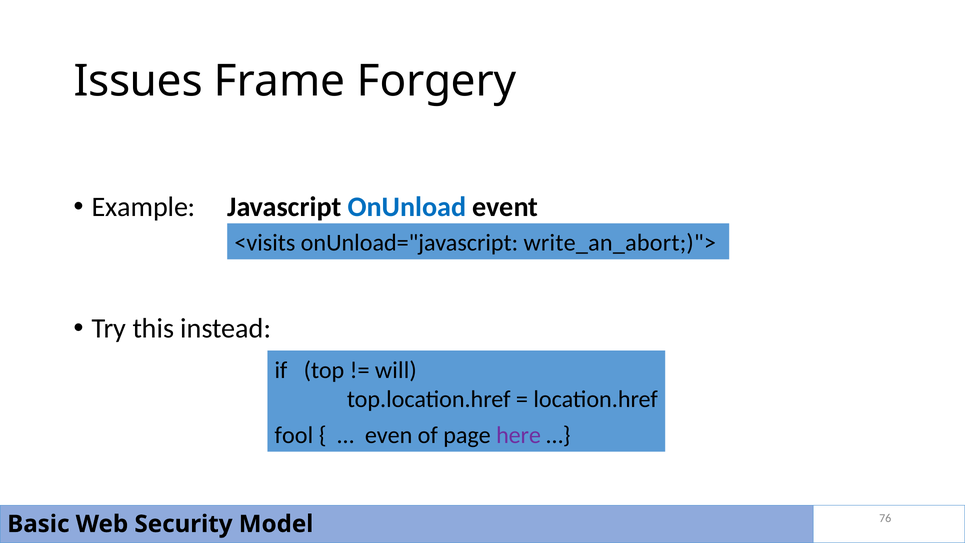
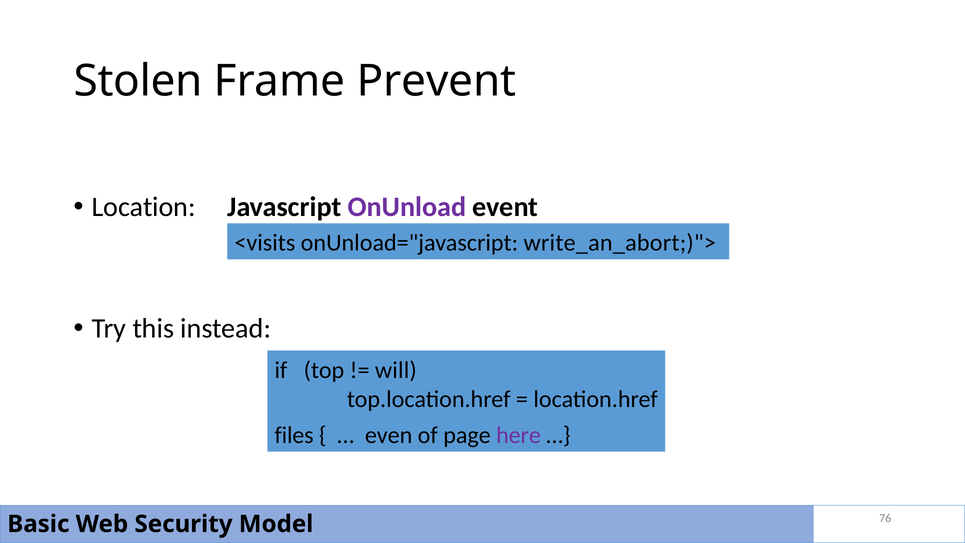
Issues: Issues -> Stolen
Forgery: Forgery -> Prevent
Example: Example -> Location
OnUnload colour: blue -> purple
fool: fool -> files
